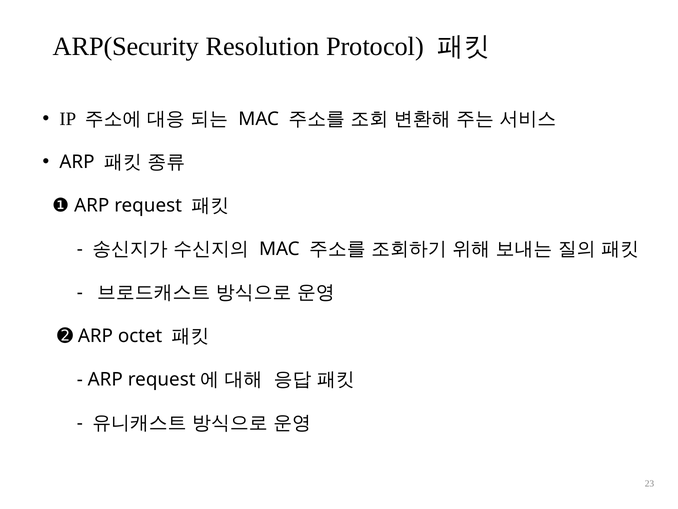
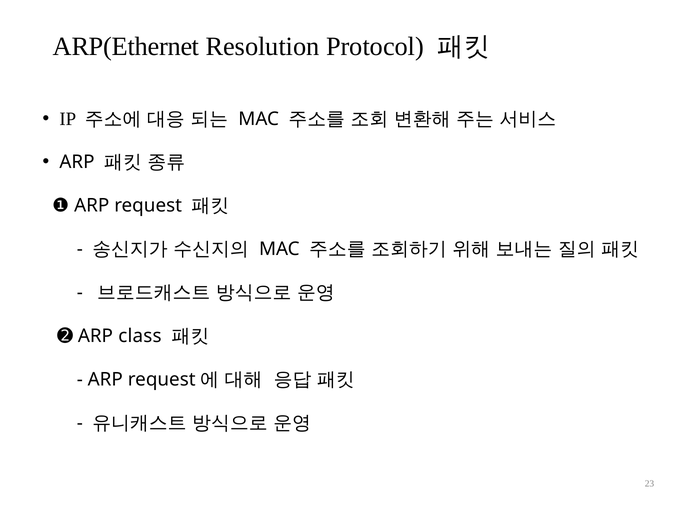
ARP(Security: ARP(Security -> ARP(Ethernet
octet: octet -> class
